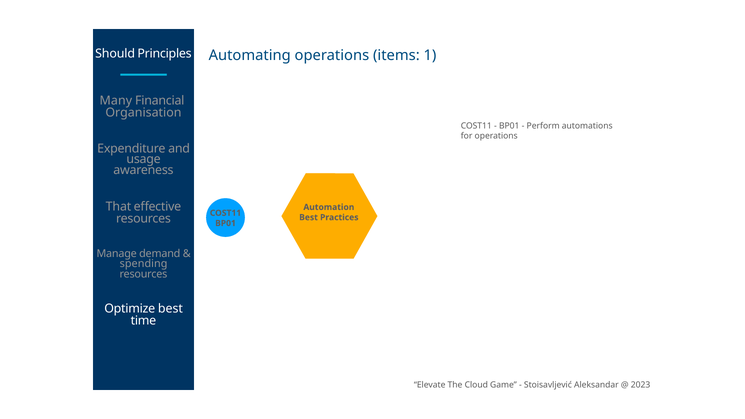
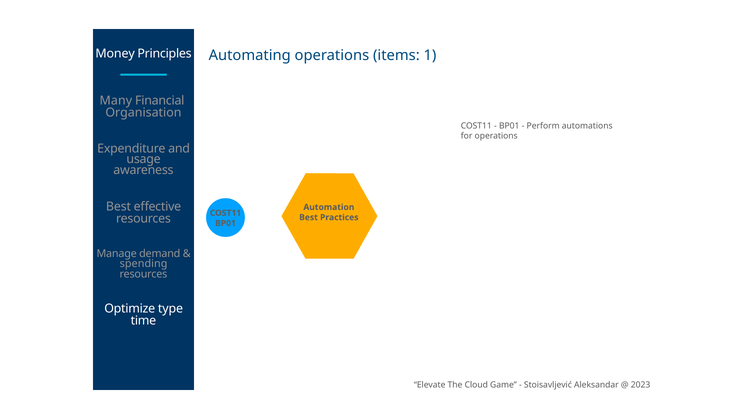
Should: Should -> Money
That at (119, 207): That -> Best
Optimize best: best -> type
